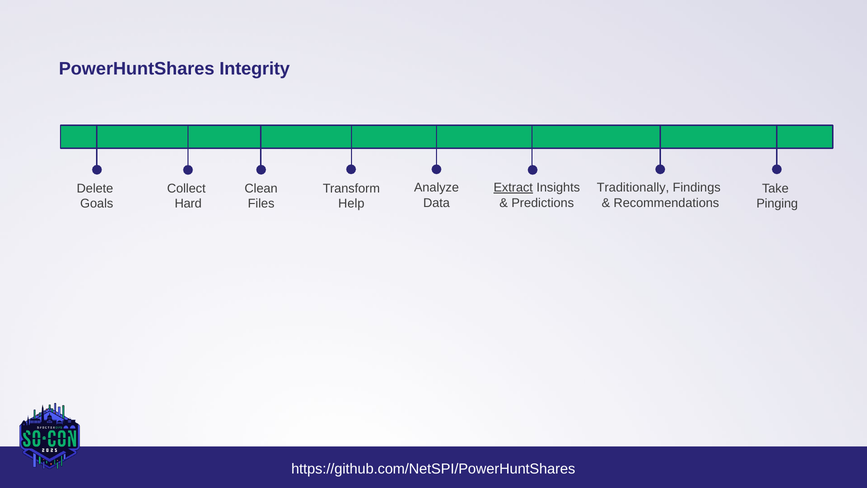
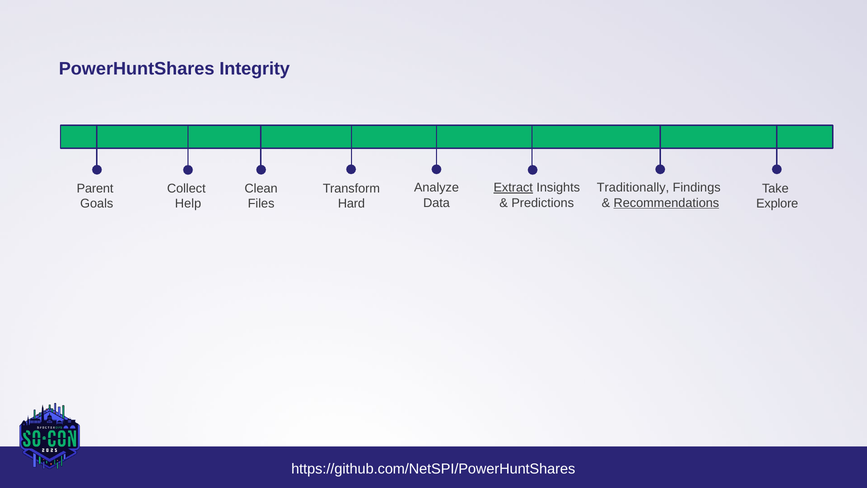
Delete: Delete -> Parent
Recommendations underline: none -> present
Pinging: Pinging -> Explore
Hard: Hard -> Help
Help: Help -> Hard
